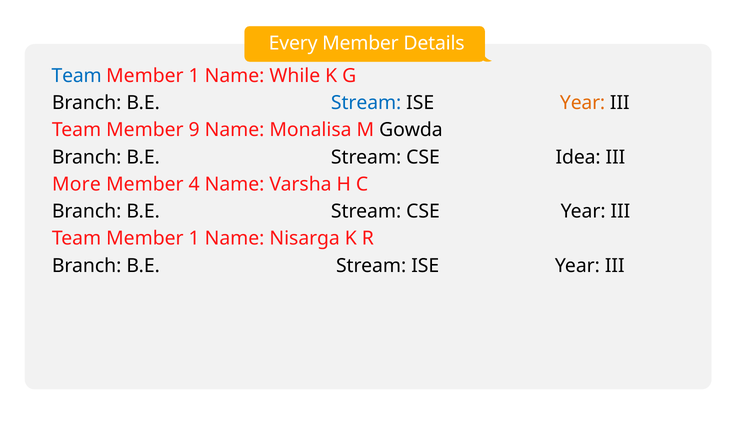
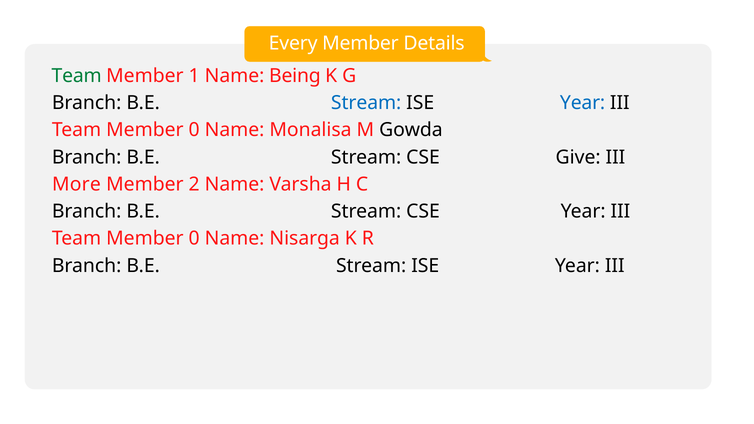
Team at (77, 76) colour: blue -> green
While: While -> Being
Year at (583, 103) colour: orange -> blue
9 at (194, 130): 9 -> 0
Idea: Idea -> Give
4: 4 -> 2
1 at (194, 239): 1 -> 0
